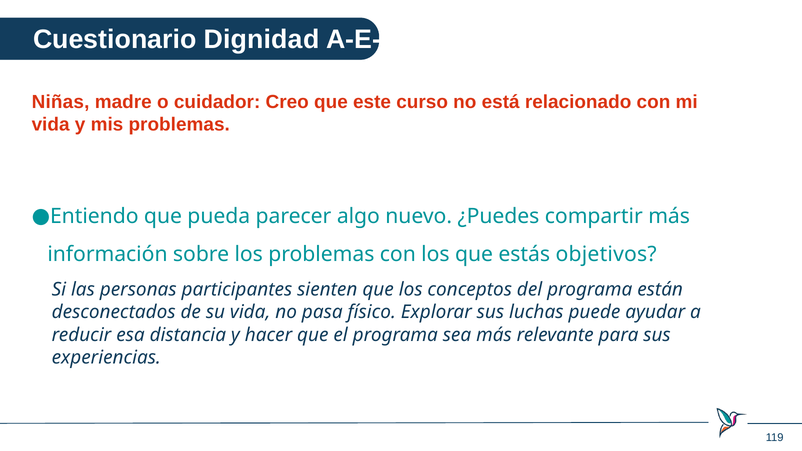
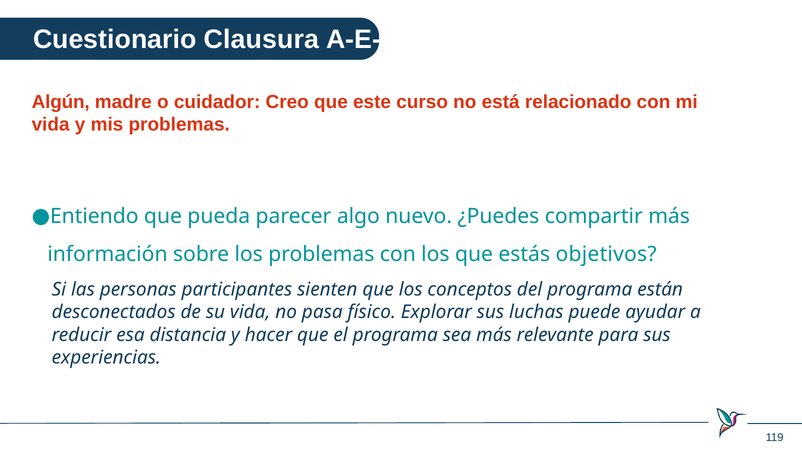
Dignidad: Dignidad -> Clausura
Niñas: Niñas -> Algún
